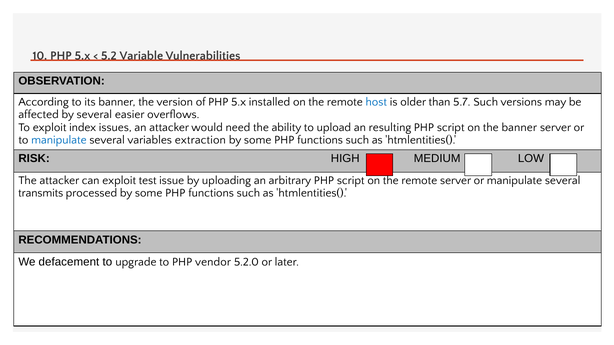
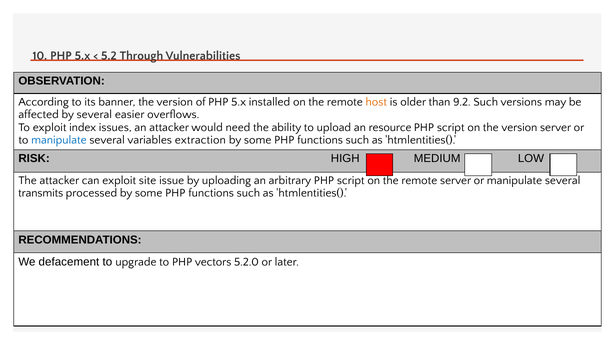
Variable: Variable -> Through
host colour: blue -> orange
5.7: 5.7 -> 9.2
resulting: resulting -> resource
on the banner: banner -> version
test: test -> site
vendor: vendor -> vectors
